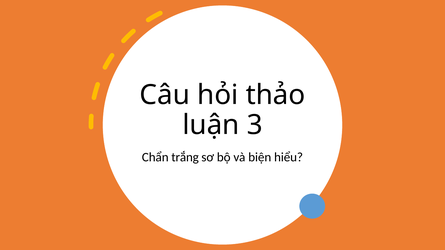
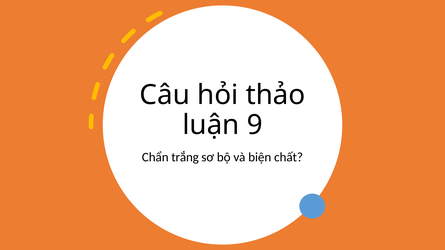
3: 3 -> 9
hiểu: hiểu -> chất
